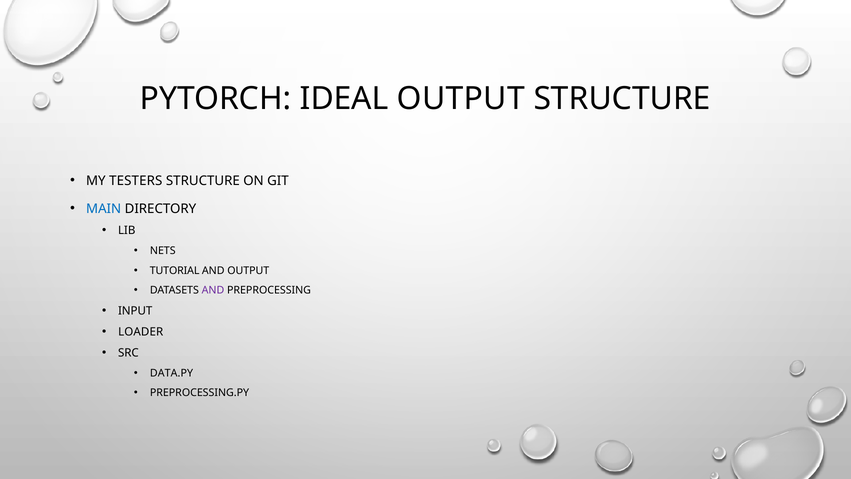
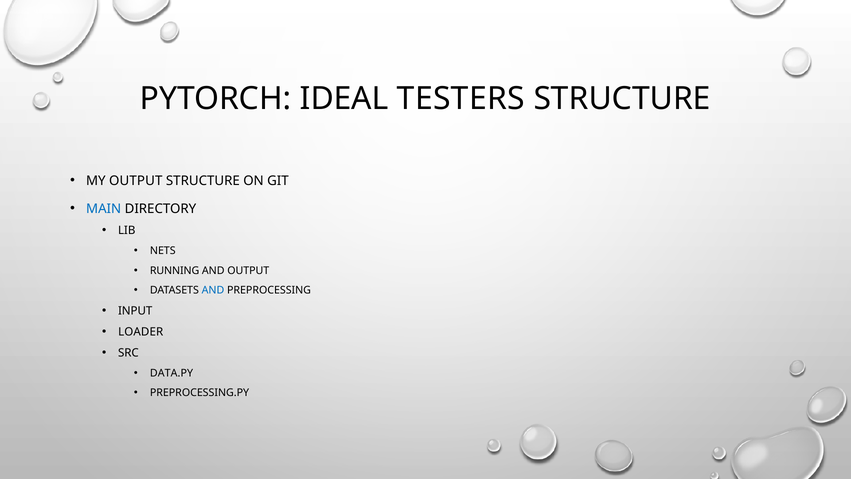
IDEAL OUTPUT: OUTPUT -> TESTERS
MY TESTERS: TESTERS -> OUTPUT
TUTORIAL: TUTORIAL -> RUNNING
AND at (213, 290) colour: purple -> blue
